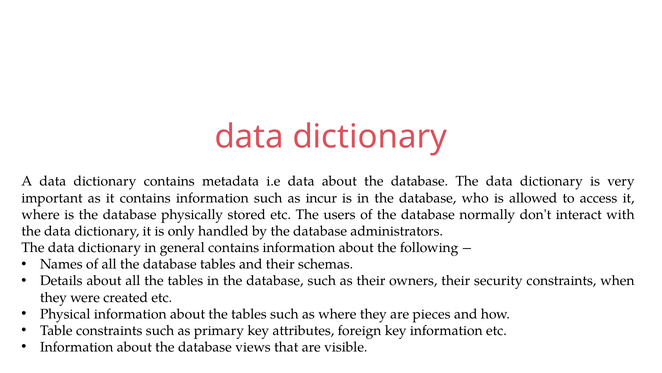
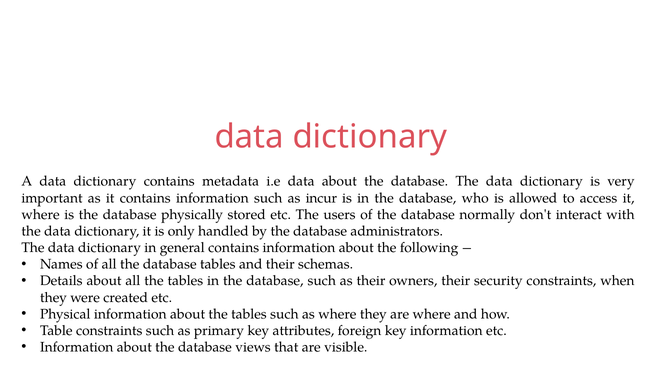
are pieces: pieces -> where
